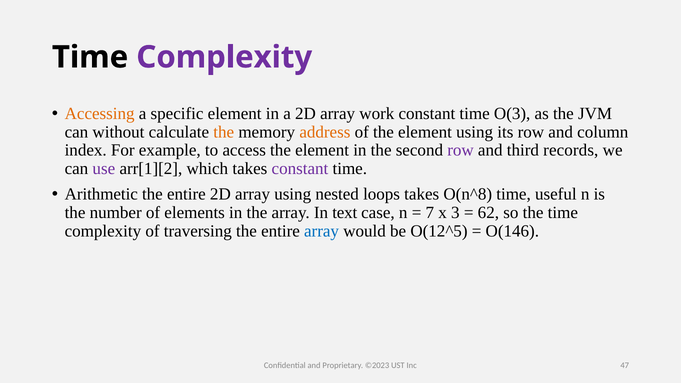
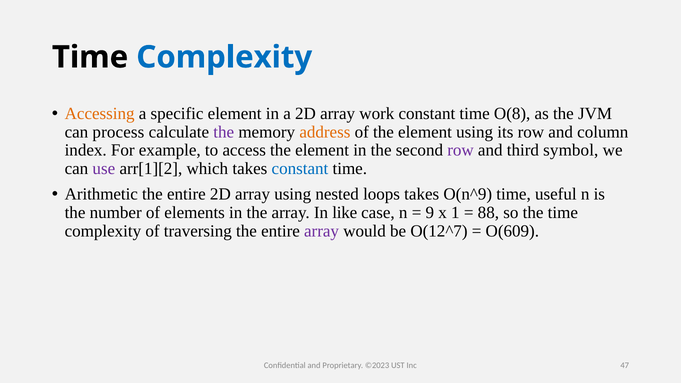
Complexity at (224, 57) colour: purple -> blue
O(3: O(3 -> O(8
without: without -> process
the at (224, 132) colour: orange -> purple
records: records -> symbol
constant at (300, 169) colour: purple -> blue
O(n^8: O(n^8 -> O(n^9
text: text -> like
7: 7 -> 9
3: 3 -> 1
62: 62 -> 88
array at (322, 231) colour: blue -> purple
O(12^5: O(12^5 -> O(12^7
O(146: O(146 -> O(609
